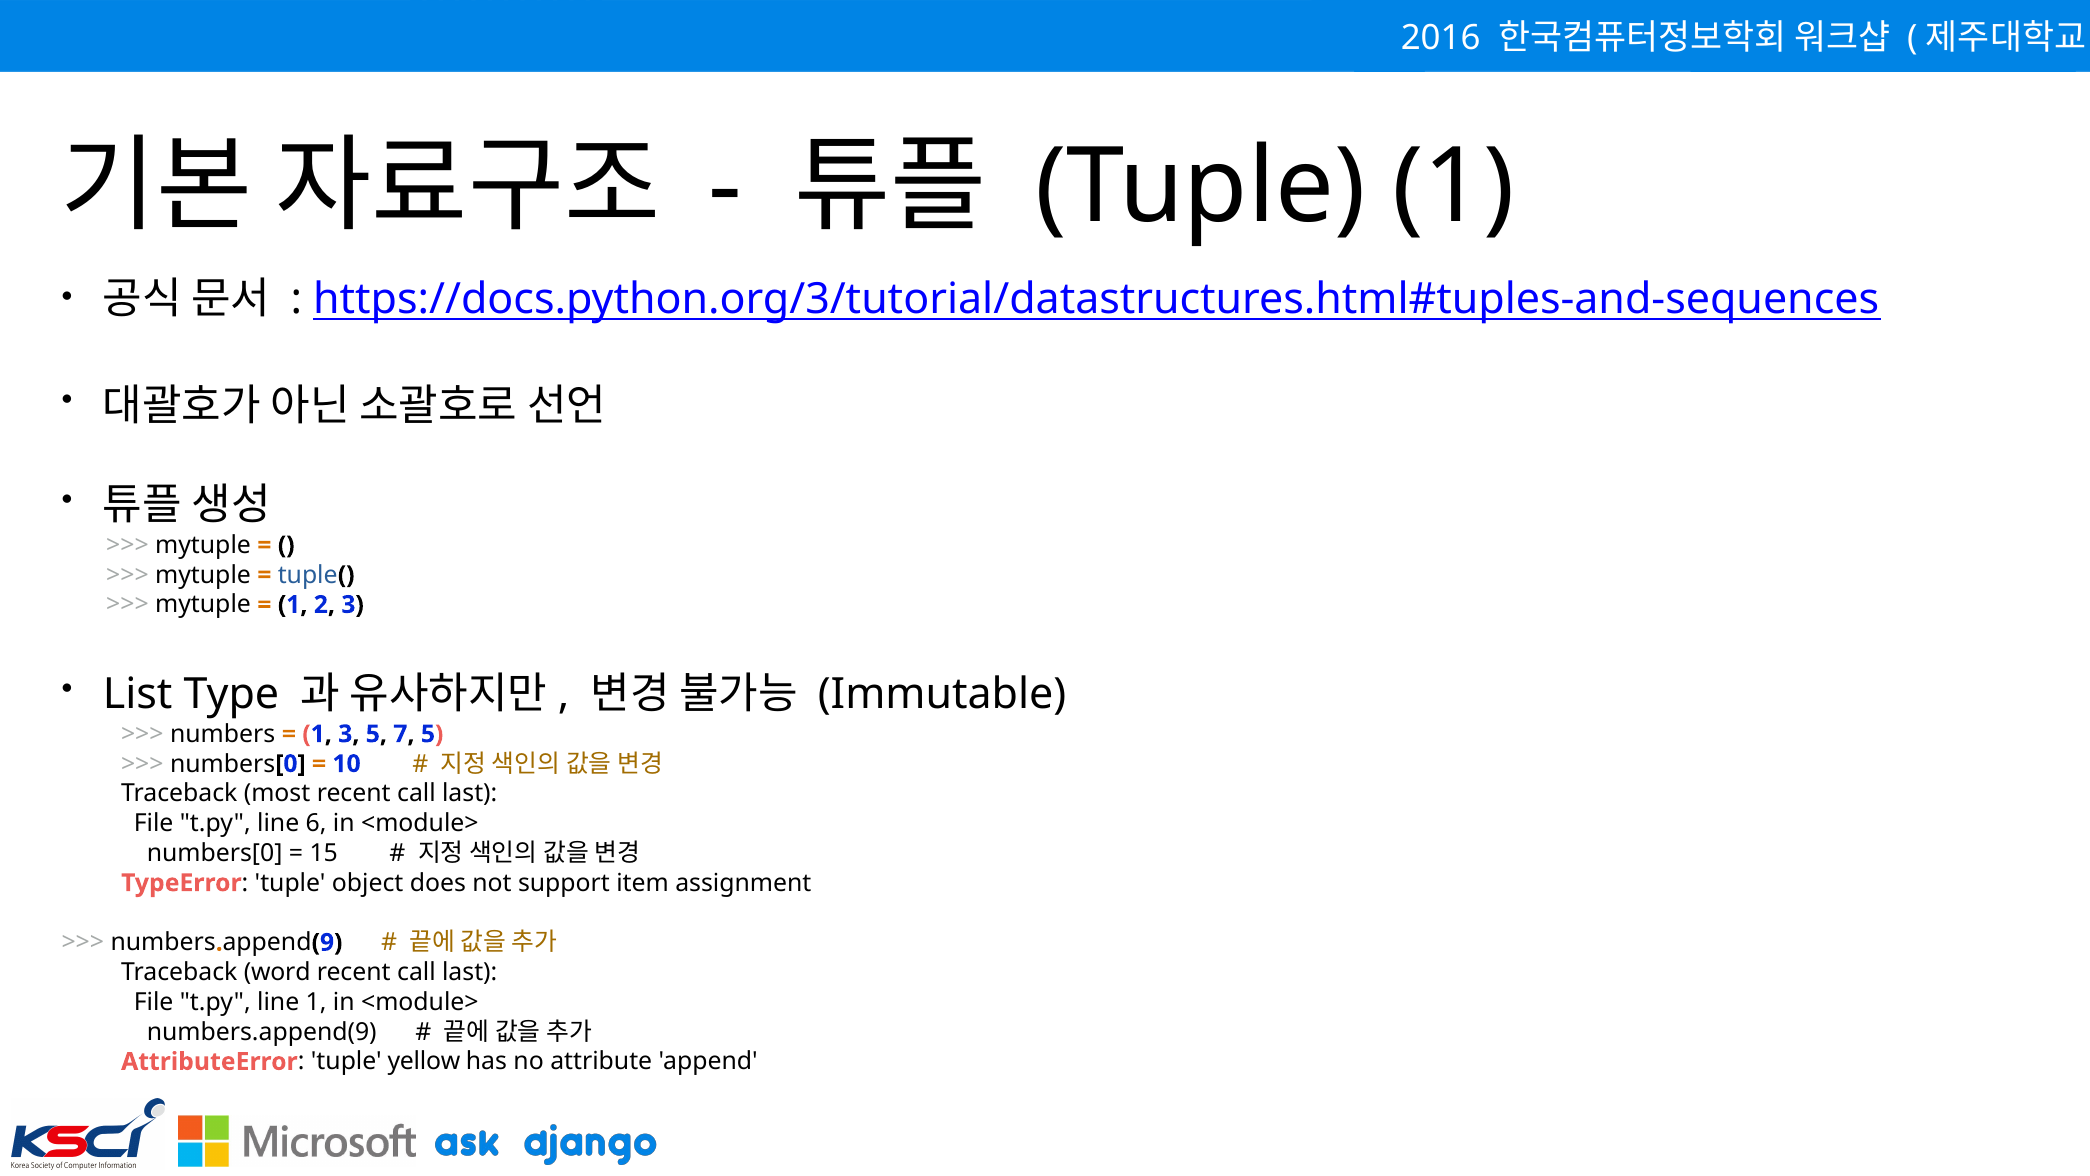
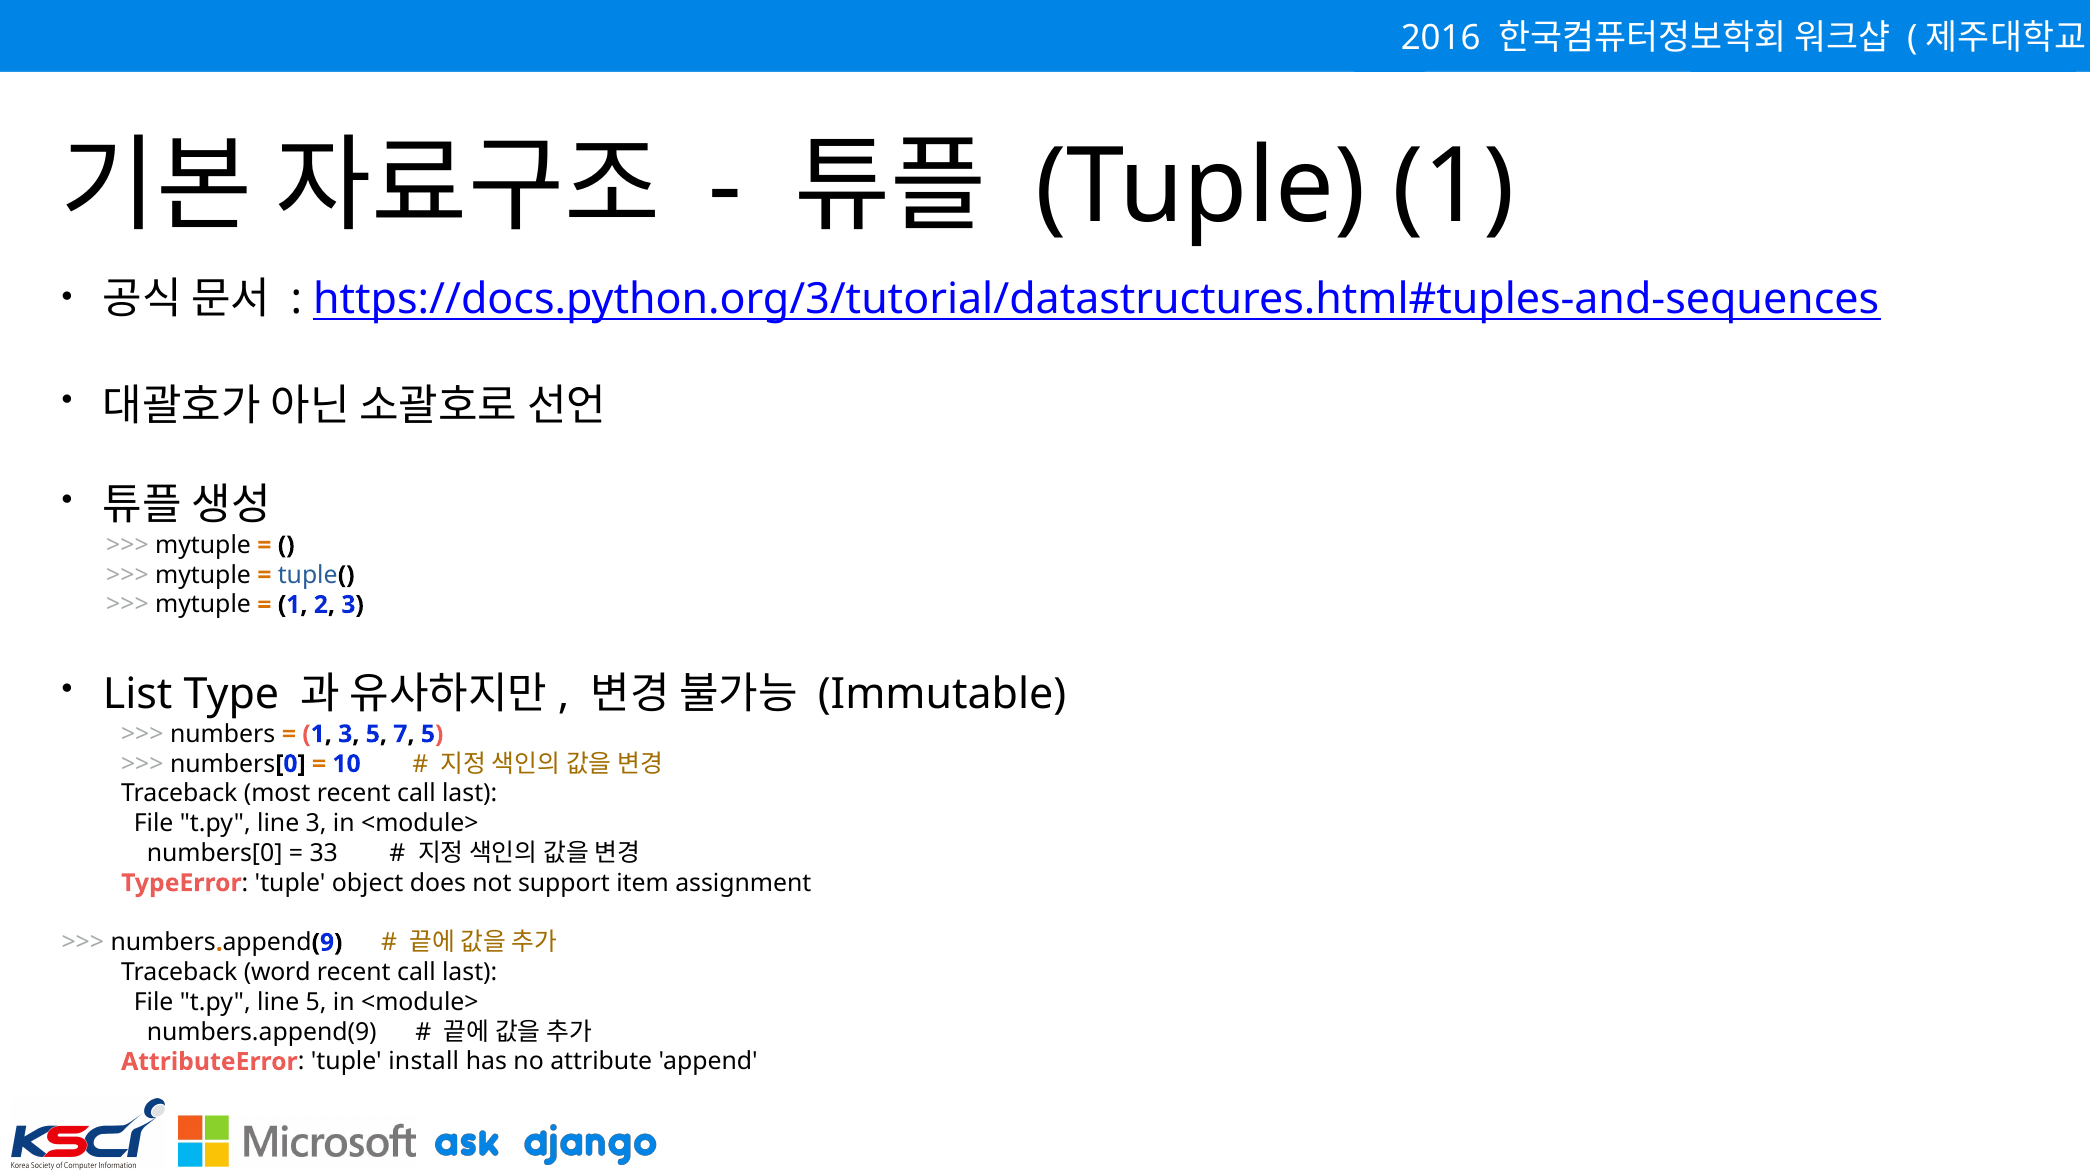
line 6: 6 -> 3
15: 15 -> 33
line 1: 1 -> 5
yellow: yellow -> install
